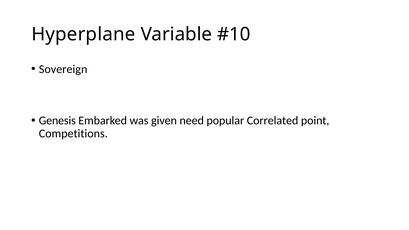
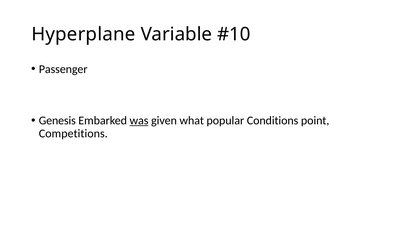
Sovereign: Sovereign -> Passenger
was underline: none -> present
need: need -> what
Correlated: Correlated -> Conditions
